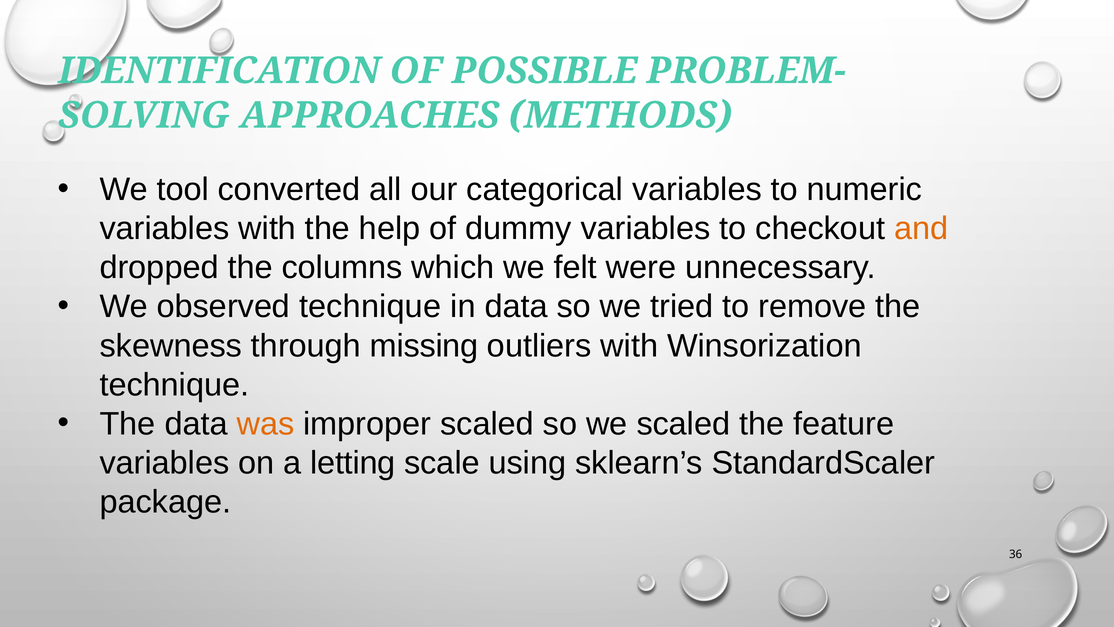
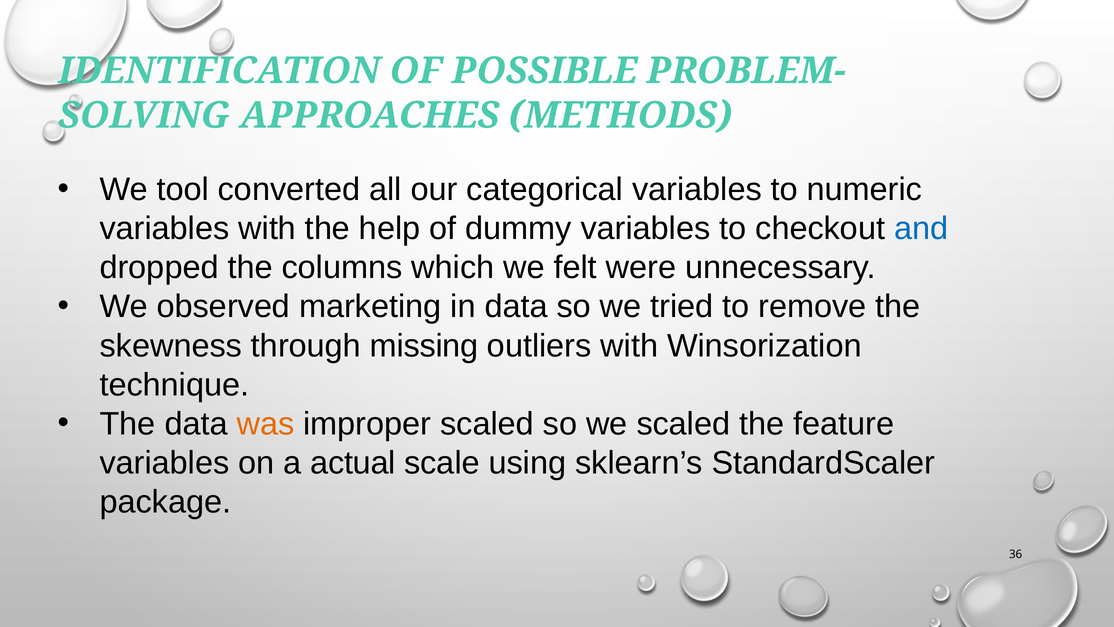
and colour: orange -> blue
observed technique: technique -> marketing
letting: letting -> actual
